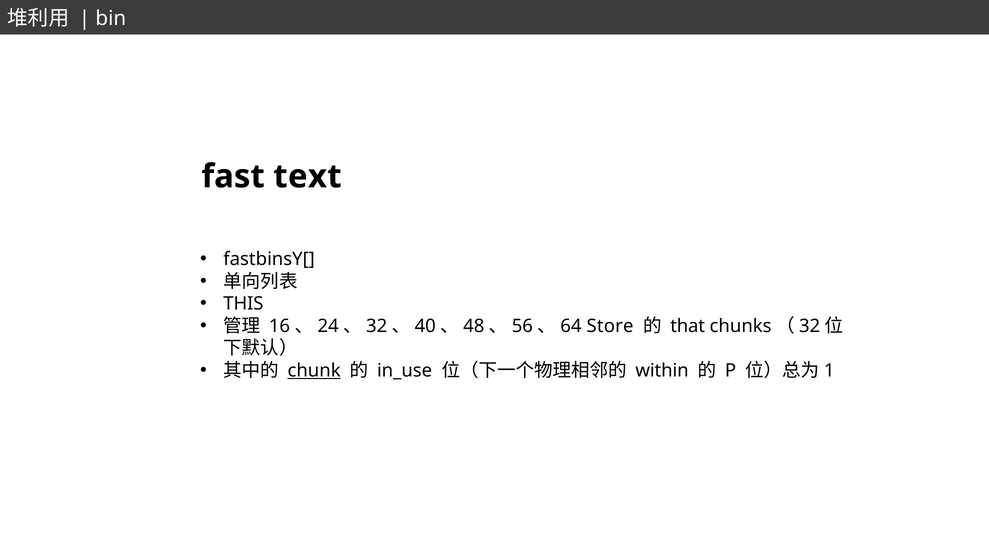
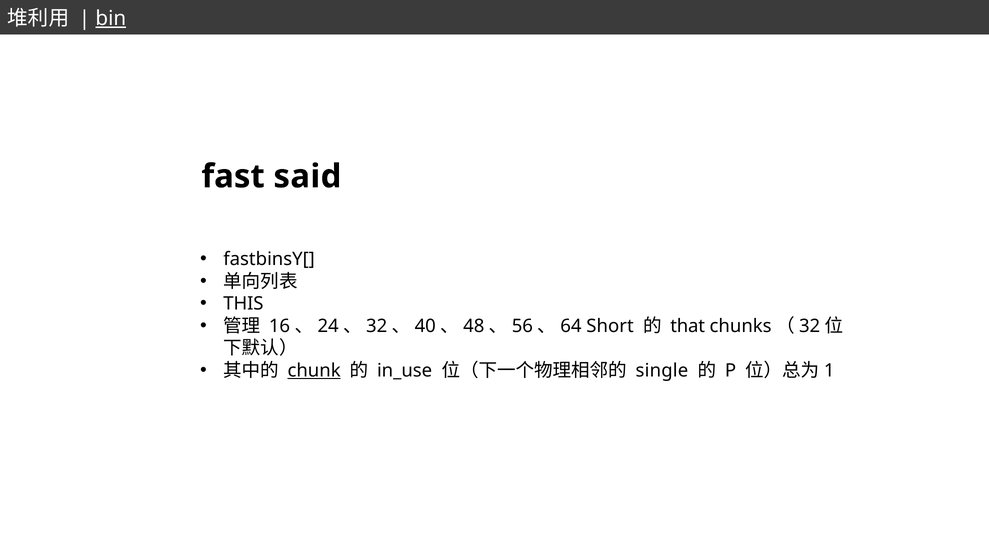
bin underline: none -> present
text: text -> said
Store: Store -> Short
within: within -> single
